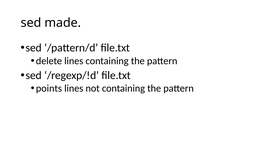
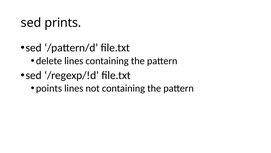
made: made -> prints
